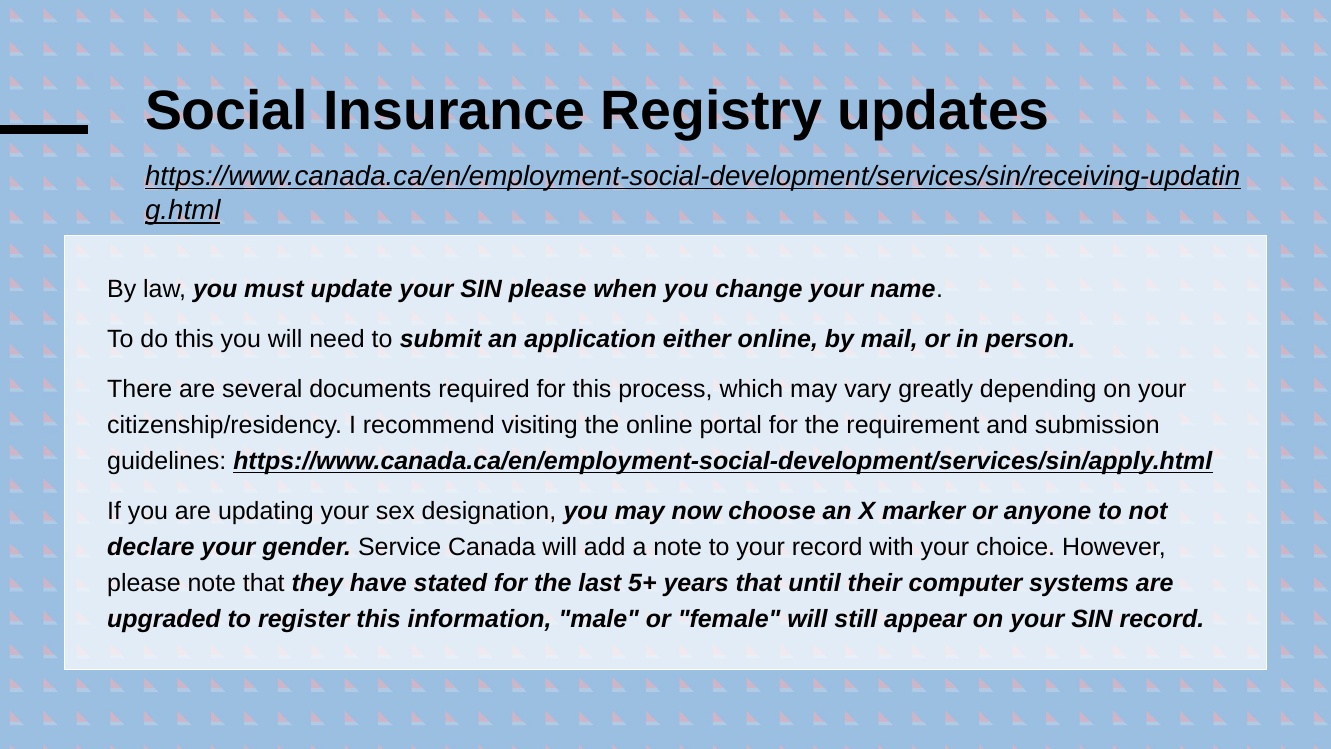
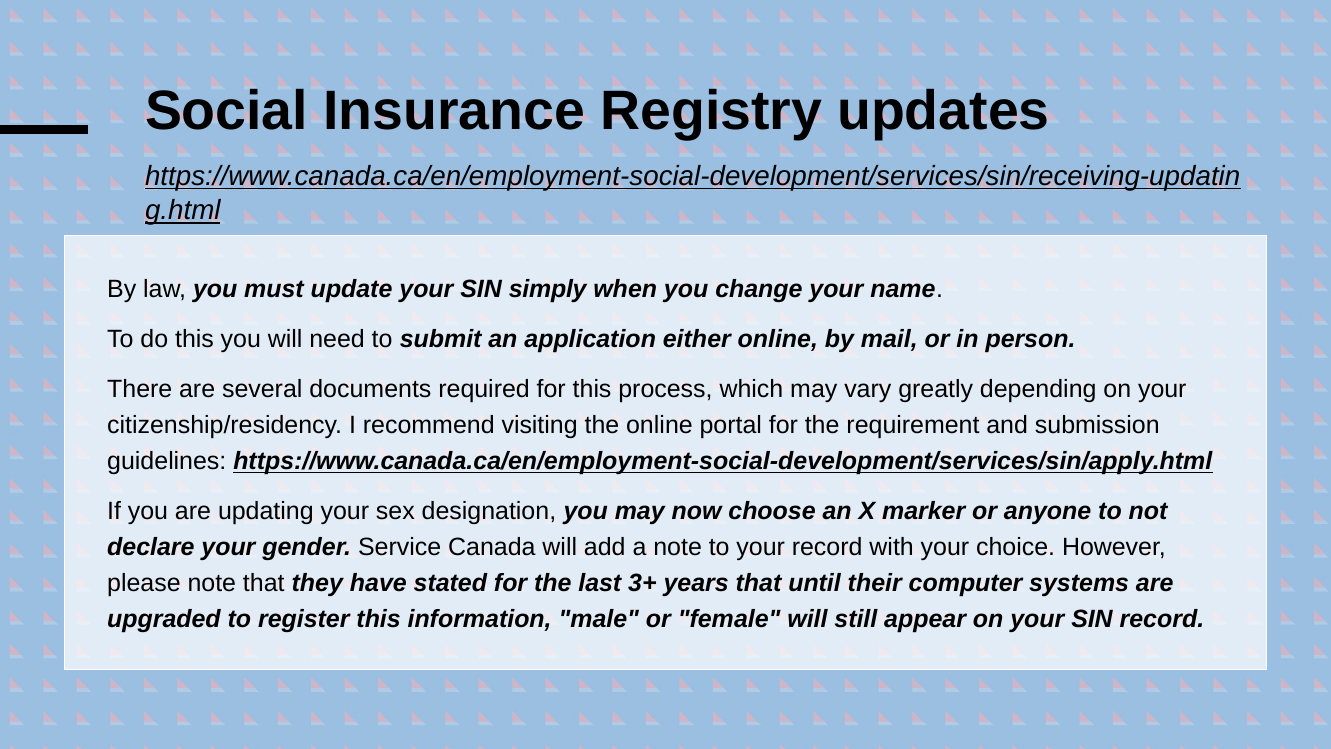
SIN please: please -> simply
5+: 5+ -> 3+
